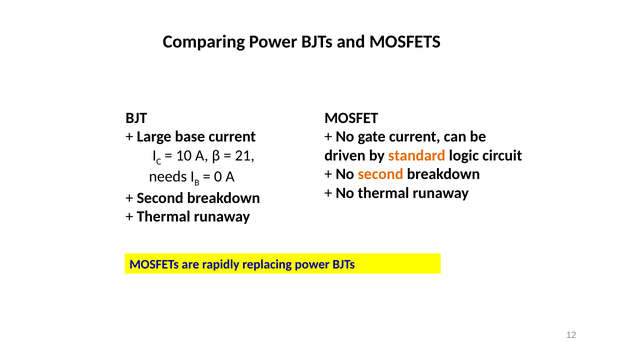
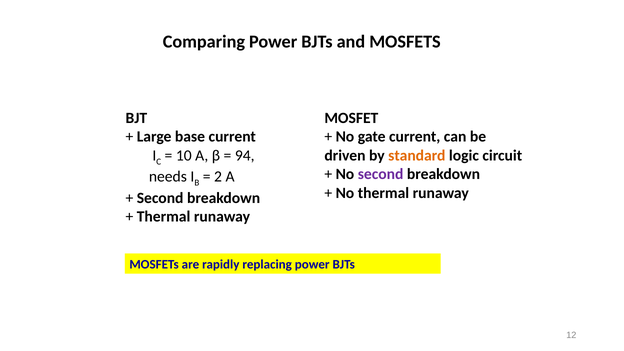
21: 21 -> 94
second at (381, 174) colour: orange -> purple
0: 0 -> 2
